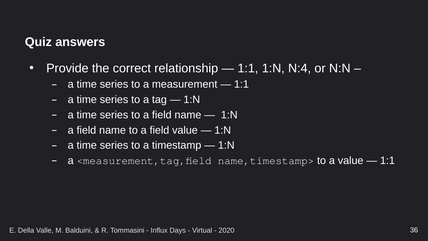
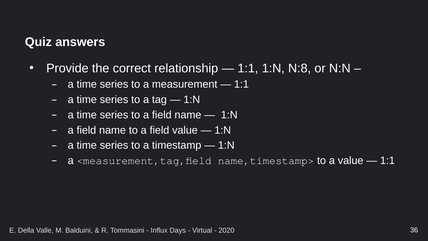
N:4: N:4 -> N:8
